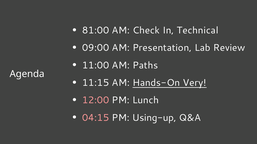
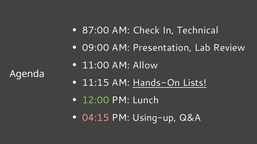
81:00: 81:00 -> 87:00
Paths: Paths -> Allow
Very: Very -> Lists
12:00 colour: pink -> light green
